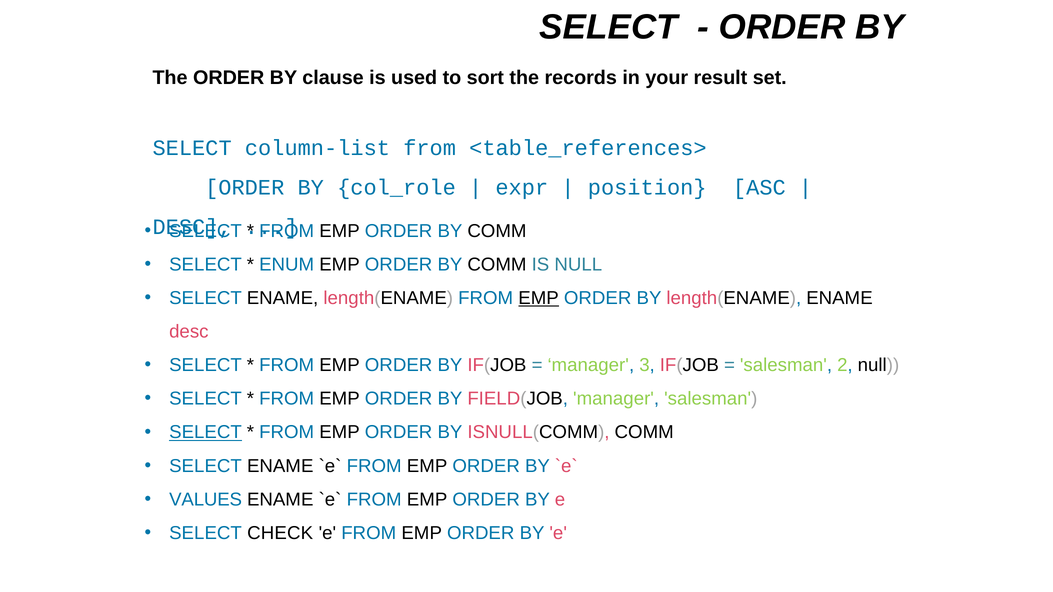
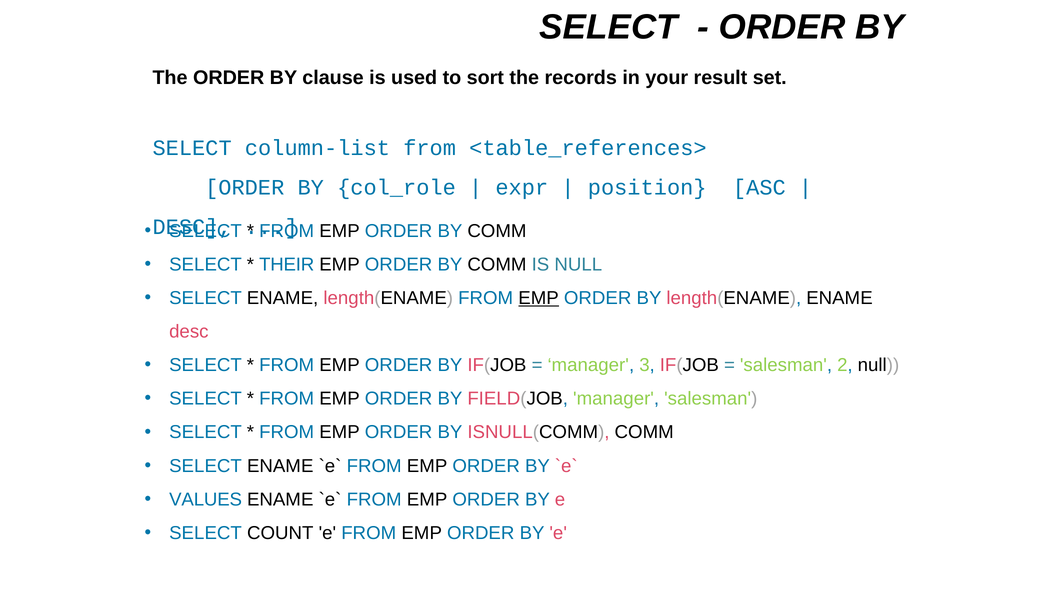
ENUM: ENUM -> THEIR
SELECT at (206, 433) underline: present -> none
CHECK: CHECK -> COUNT
